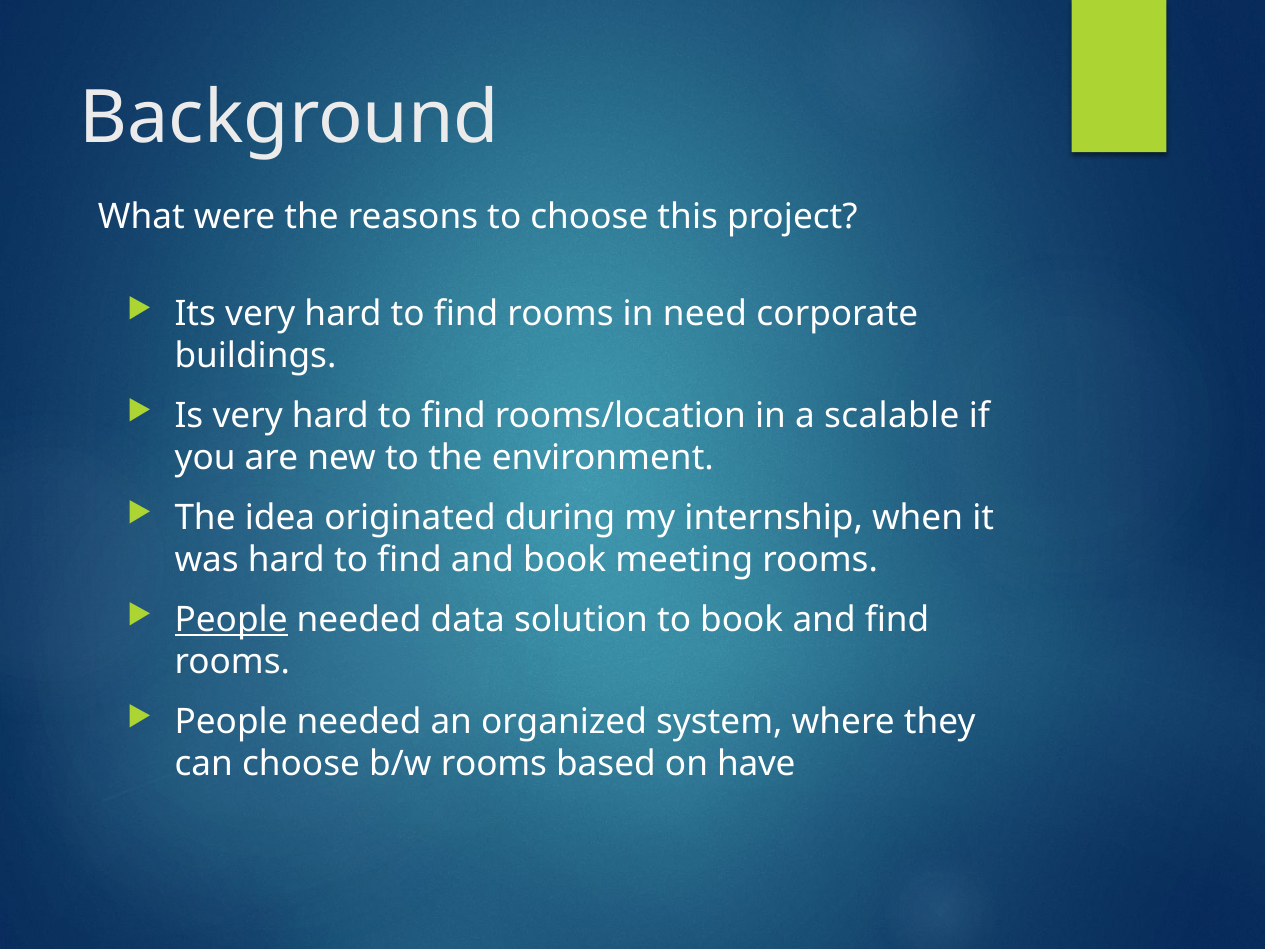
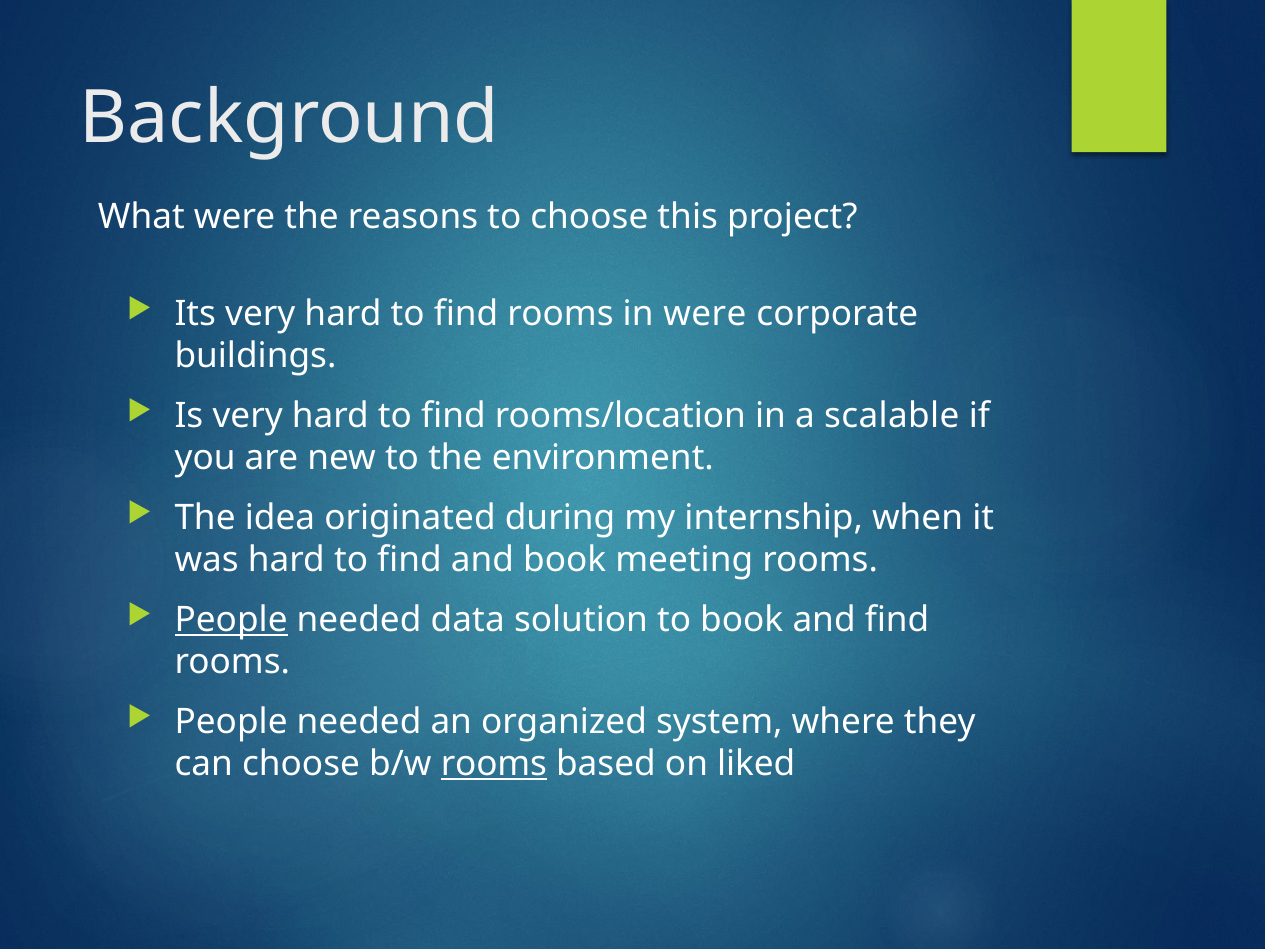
in need: need -> were
rooms at (494, 764) underline: none -> present
have: have -> liked
